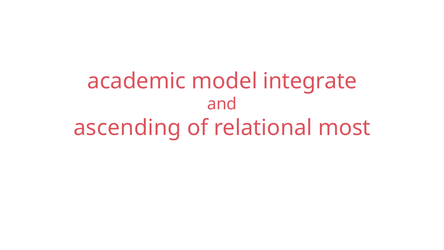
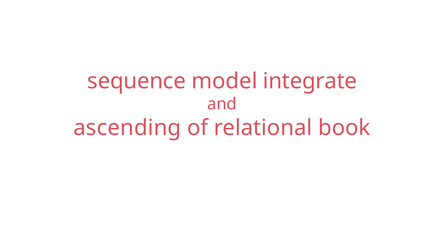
academic: academic -> sequence
most: most -> book
